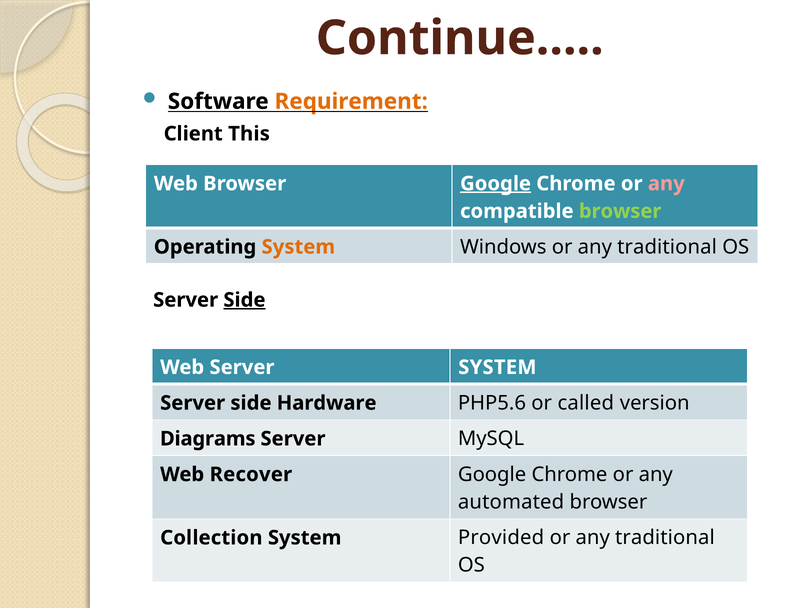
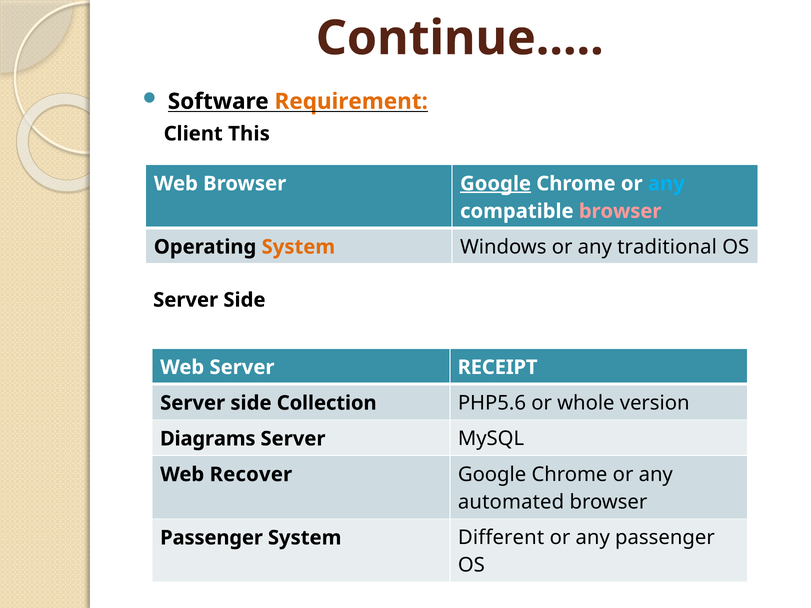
any at (666, 184) colour: pink -> light blue
browser at (620, 211) colour: light green -> pink
Side at (244, 300) underline: present -> none
Server SYSTEM: SYSTEM -> RECEIPT
Hardware: Hardware -> Collection
called: called -> whole
Collection at (211, 538): Collection -> Passenger
Provided: Provided -> Different
traditional at (665, 538): traditional -> passenger
